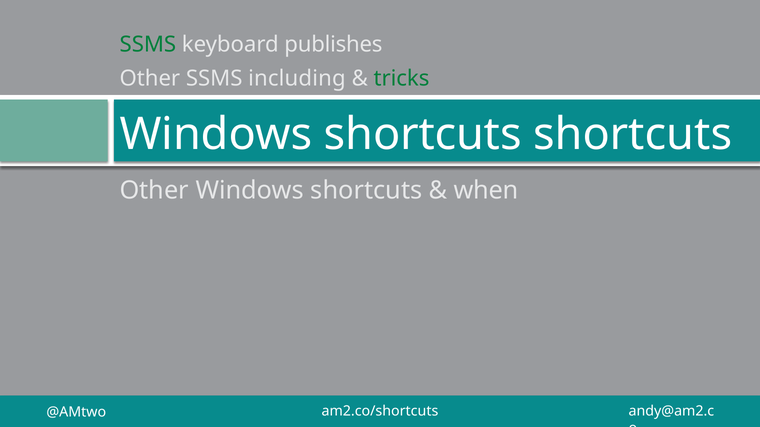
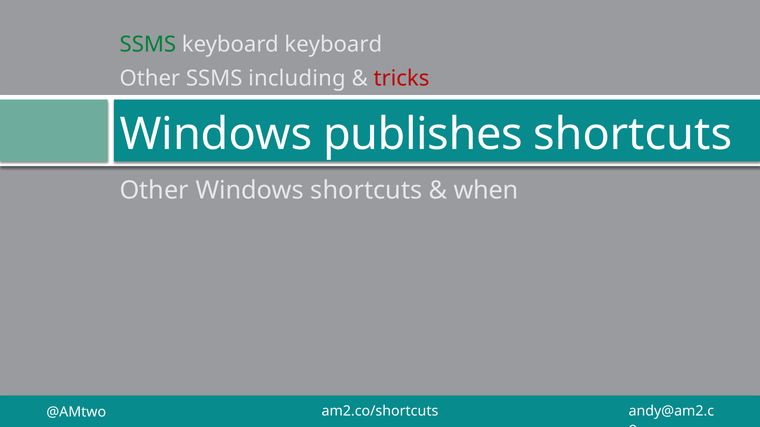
keyboard publishes: publishes -> keyboard
tricks colour: green -> red
shortcuts at (423, 135): shortcuts -> publishes
